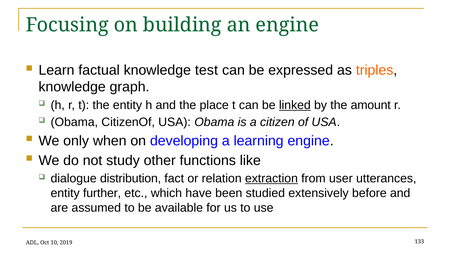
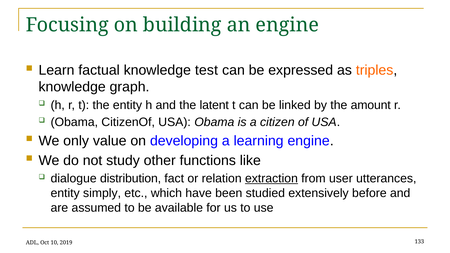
place: place -> latent
linked underline: present -> none
when: when -> value
further: further -> simply
